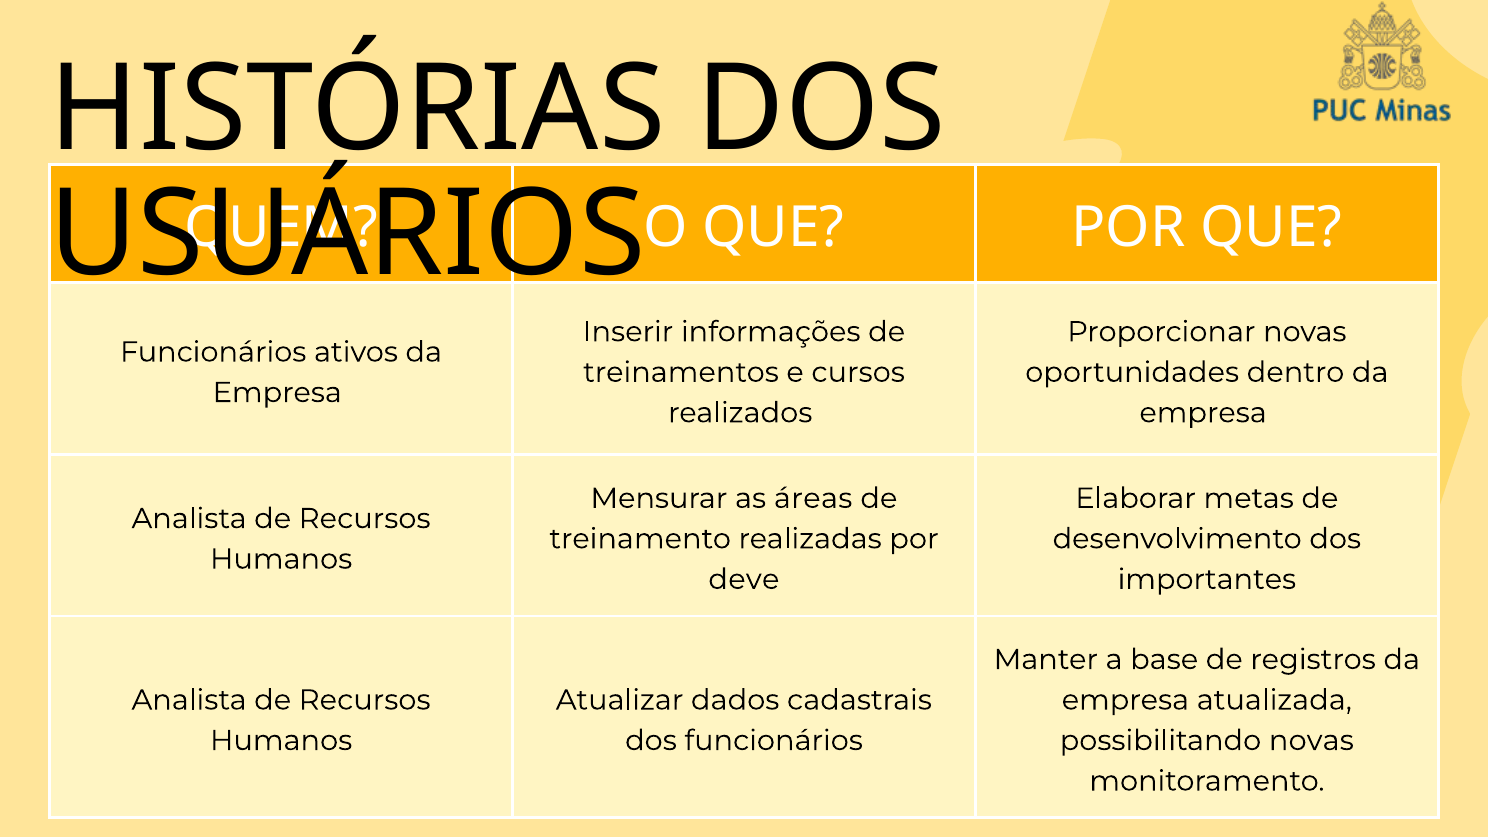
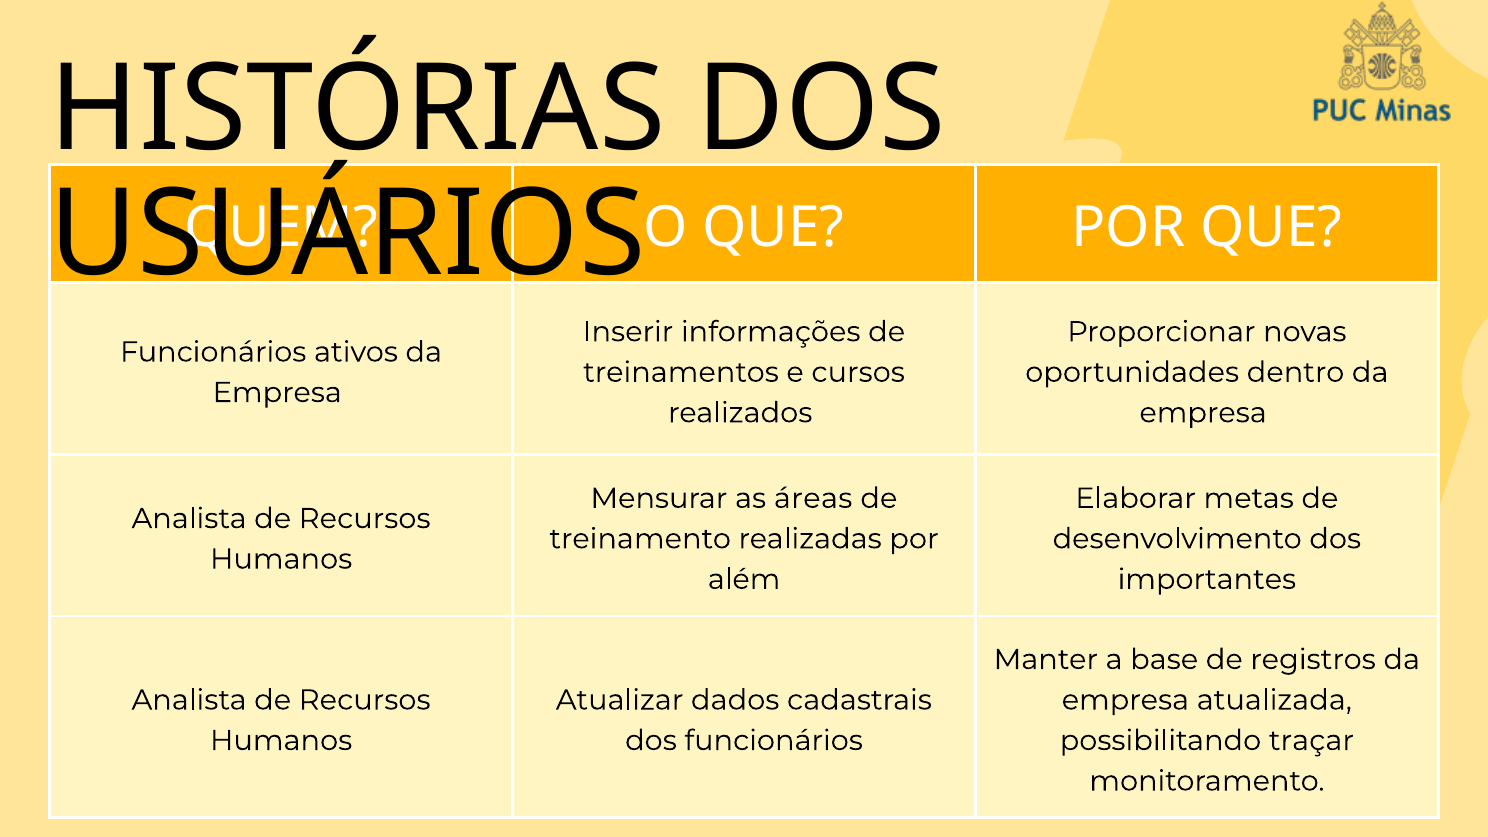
deve: deve -> além
possibilitando novas: novas -> traçar
